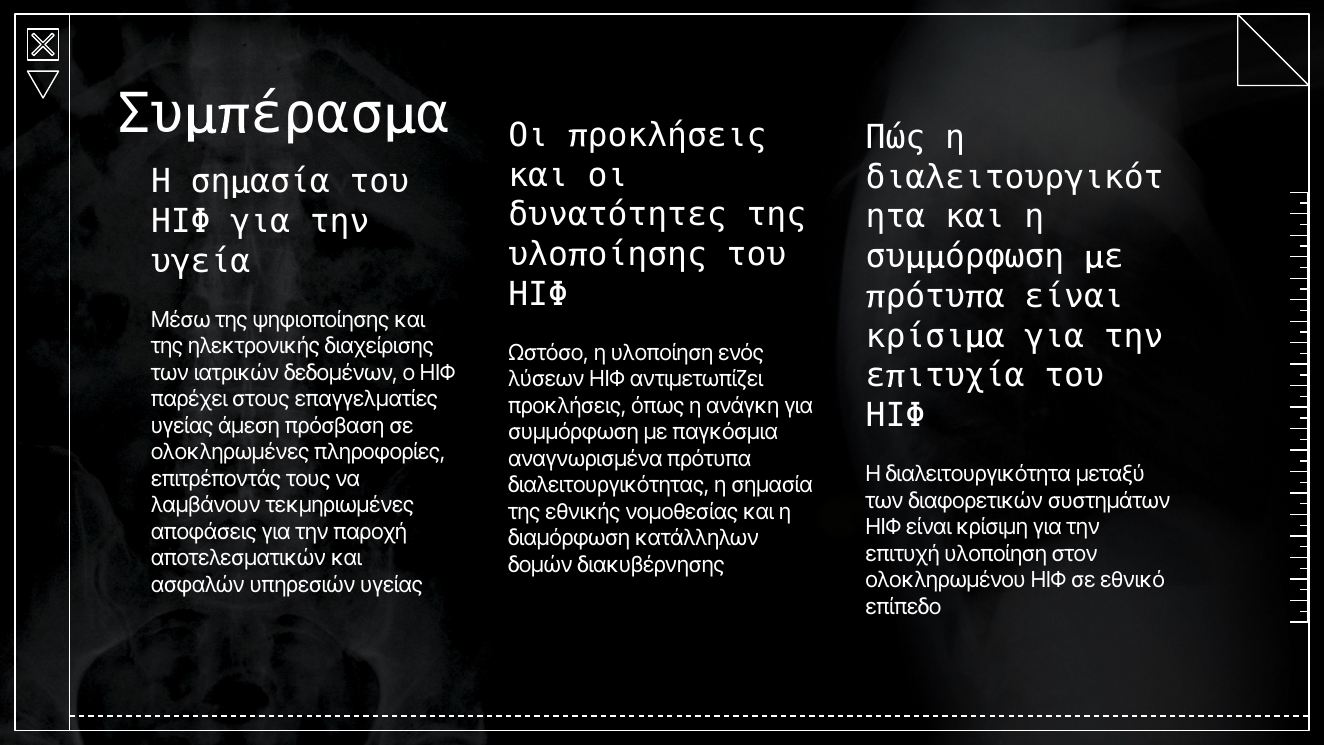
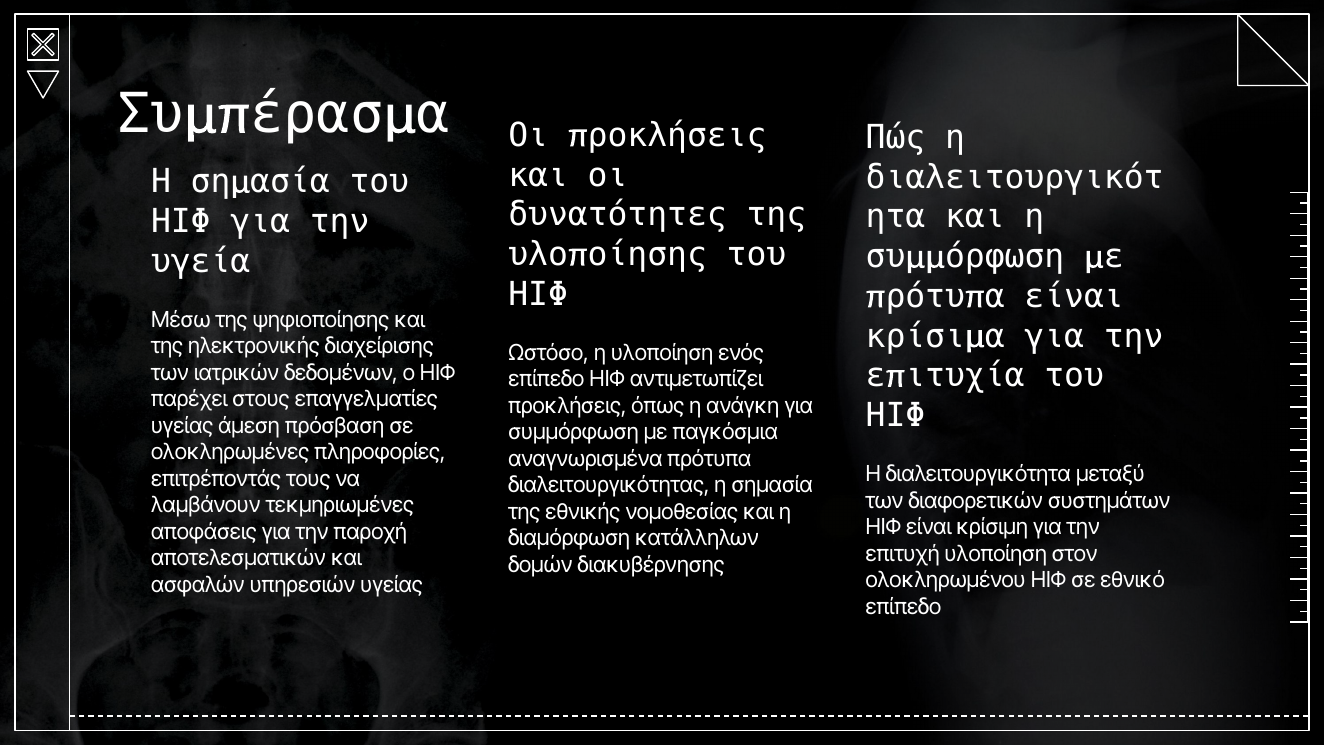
λύσεων at (546, 380): λύσεων -> επίπεδο
